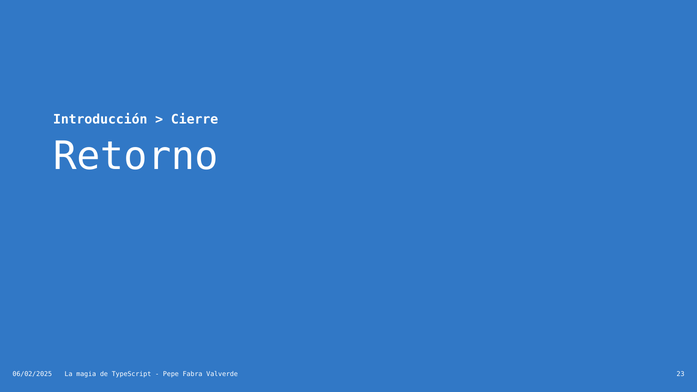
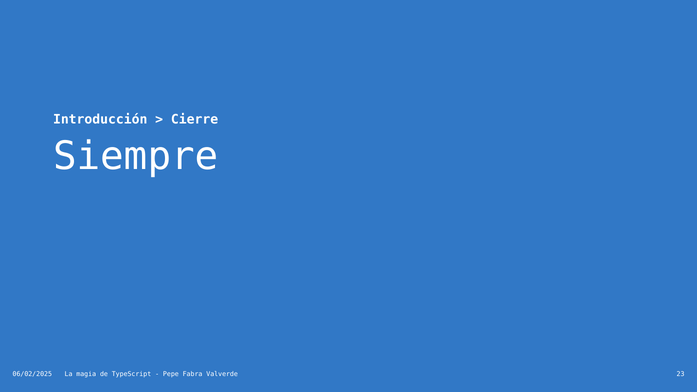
Retorno: Retorno -> Siempre
